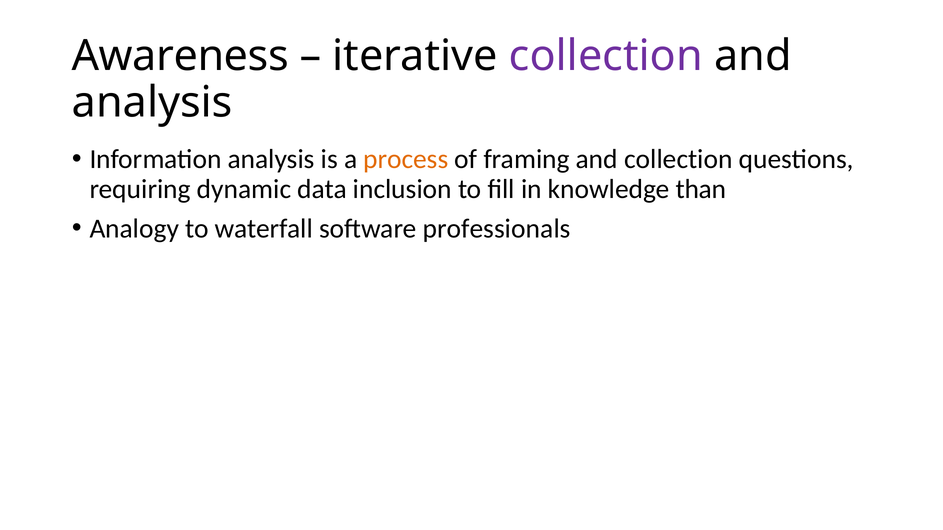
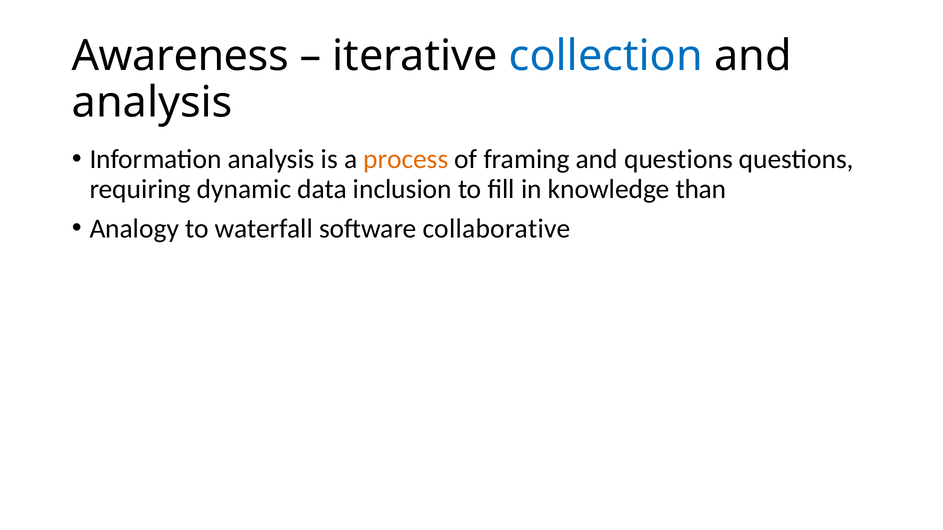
collection at (606, 56) colour: purple -> blue
and collection: collection -> questions
professionals: professionals -> collaborative
